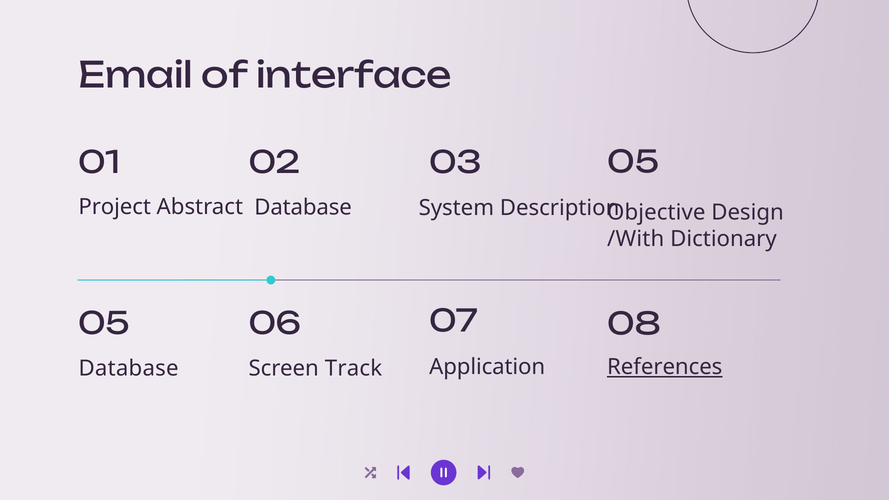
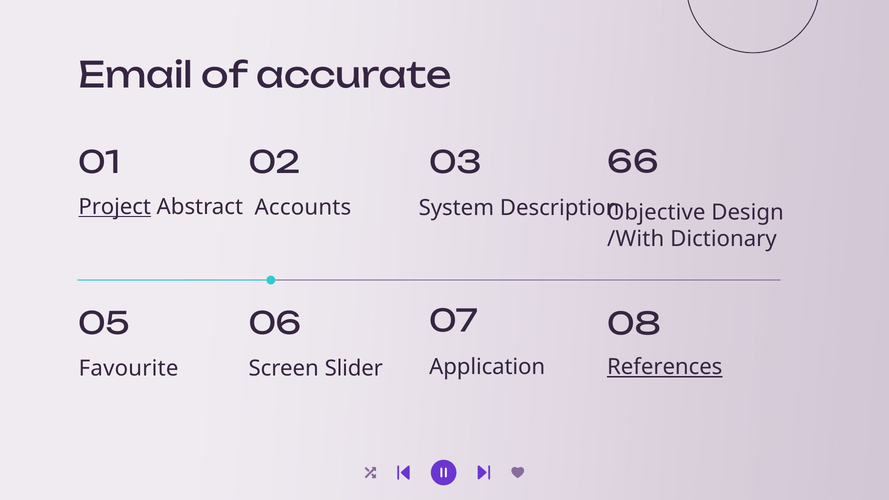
interface: interface -> accurate
01 05: 05 -> 66
Project underline: none -> present
Abstract Database: Database -> Accounts
Database at (129, 368): Database -> Favourite
Track: Track -> Slider
